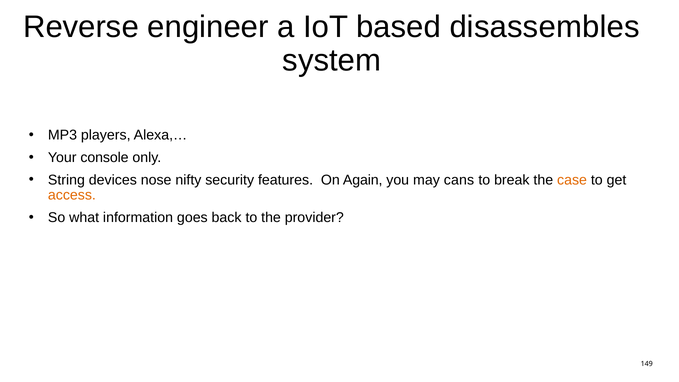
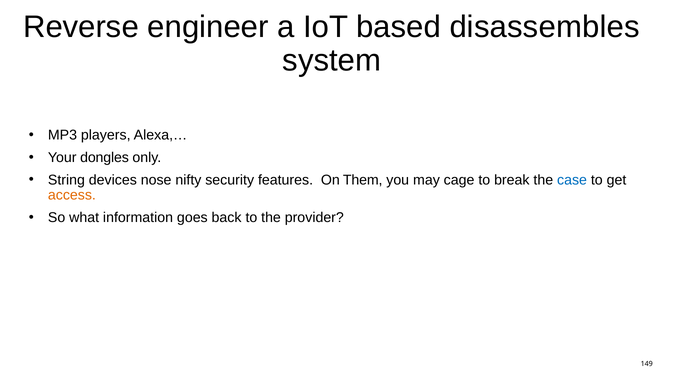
console: console -> dongles
Again: Again -> Them
cans: cans -> cage
case colour: orange -> blue
